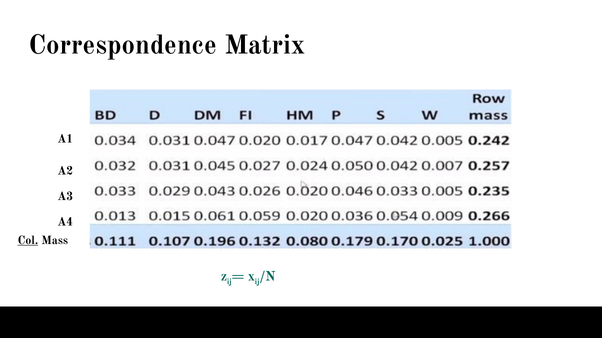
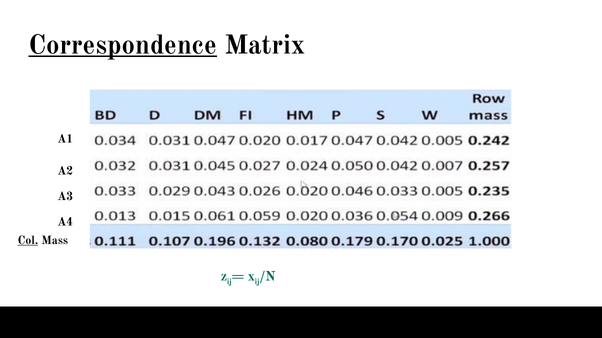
Correspondence underline: none -> present
